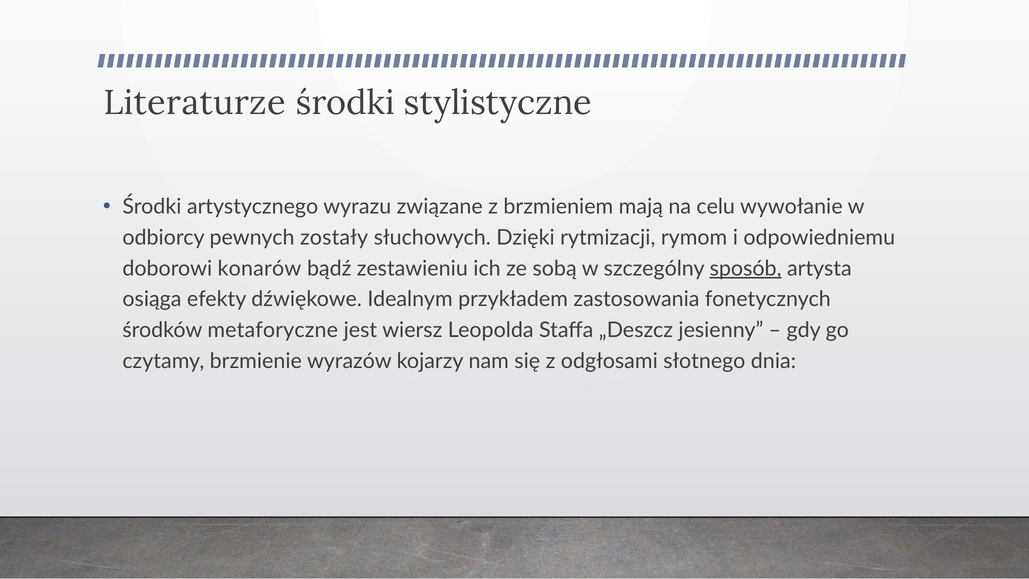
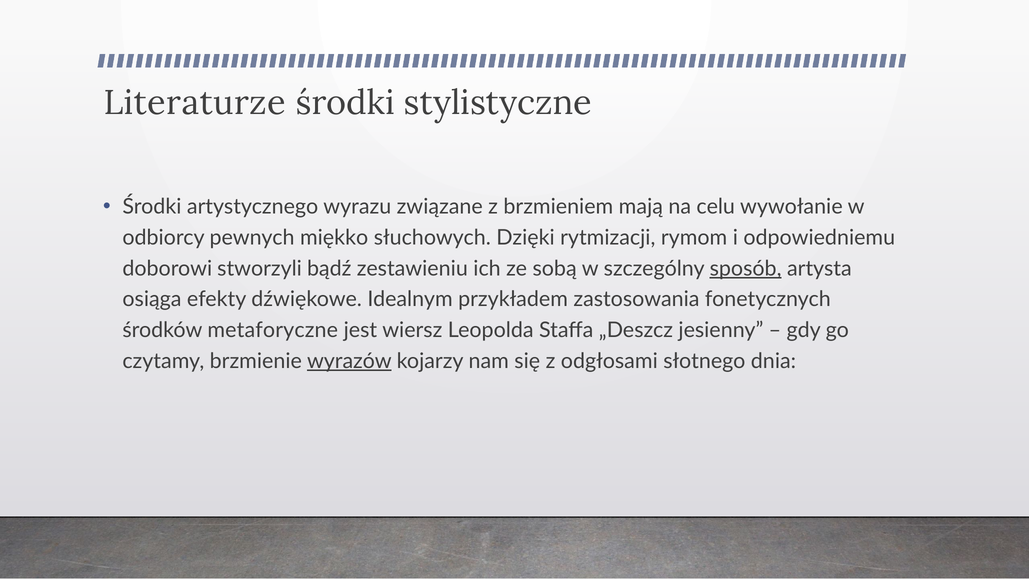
zostały: zostały -> miękko
konarów: konarów -> stworzyli
wyrazów underline: none -> present
